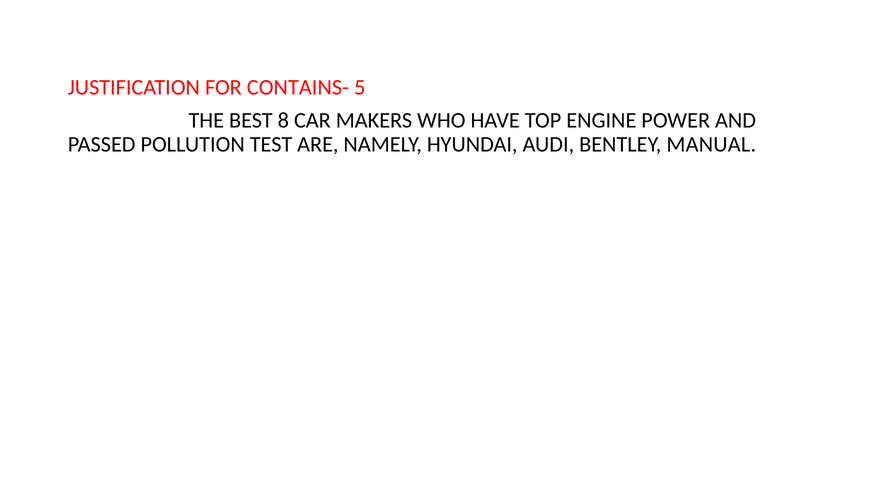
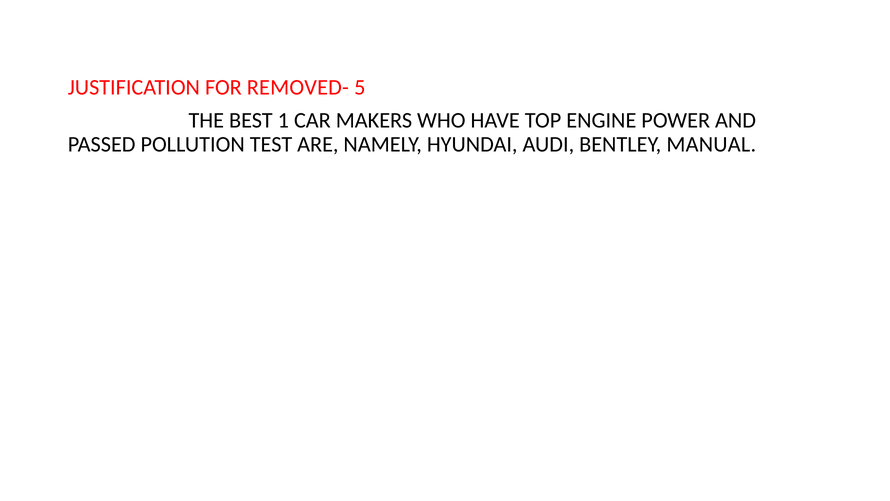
CONTAINS-: CONTAINS- -> REMOVED-
8: 8 -> 1
